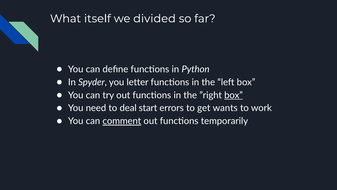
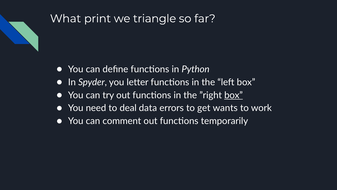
itself: itself -> print
divided: divided -> triangle
start: start -> data
comment underline: present -> none
